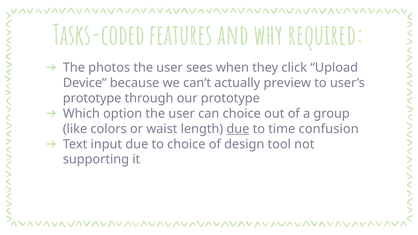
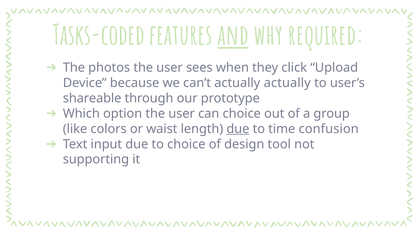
and underline: none -> present
actually preview: preview -> actually
prototype at (92, 98): prototype -> shareable
